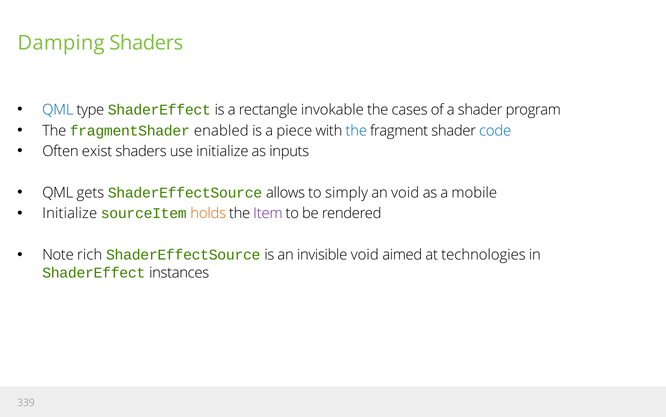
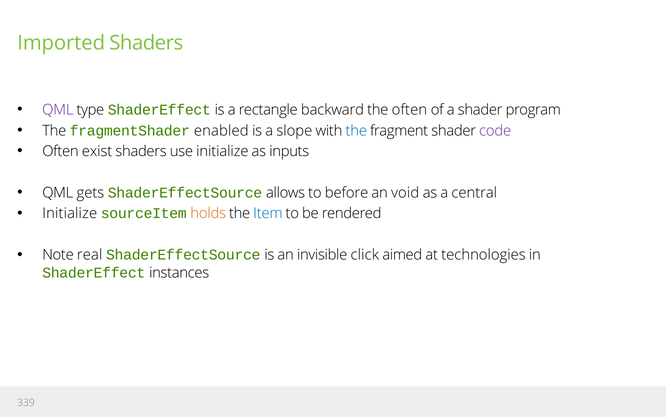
Damping: Damping -> Imported
QML at (58, 110) colour: blue -> purple
invokable: invokable -> backward
the cases: cases -> often
piece: piece -> slope
code colour: blue -> purple
simply: simply -> before
mobile: mobile -> central
Item colour: purple -> blue
rich: rich -> real
invisible void: void -> click
